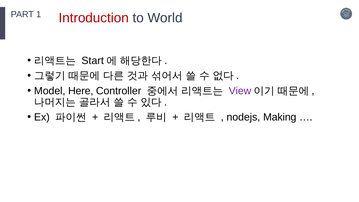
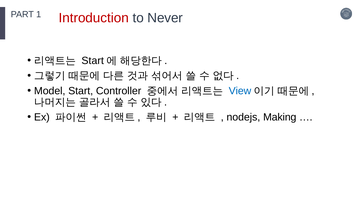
World: World -> Never
Model Here: Here -> Start
View colour: purple -> blue
